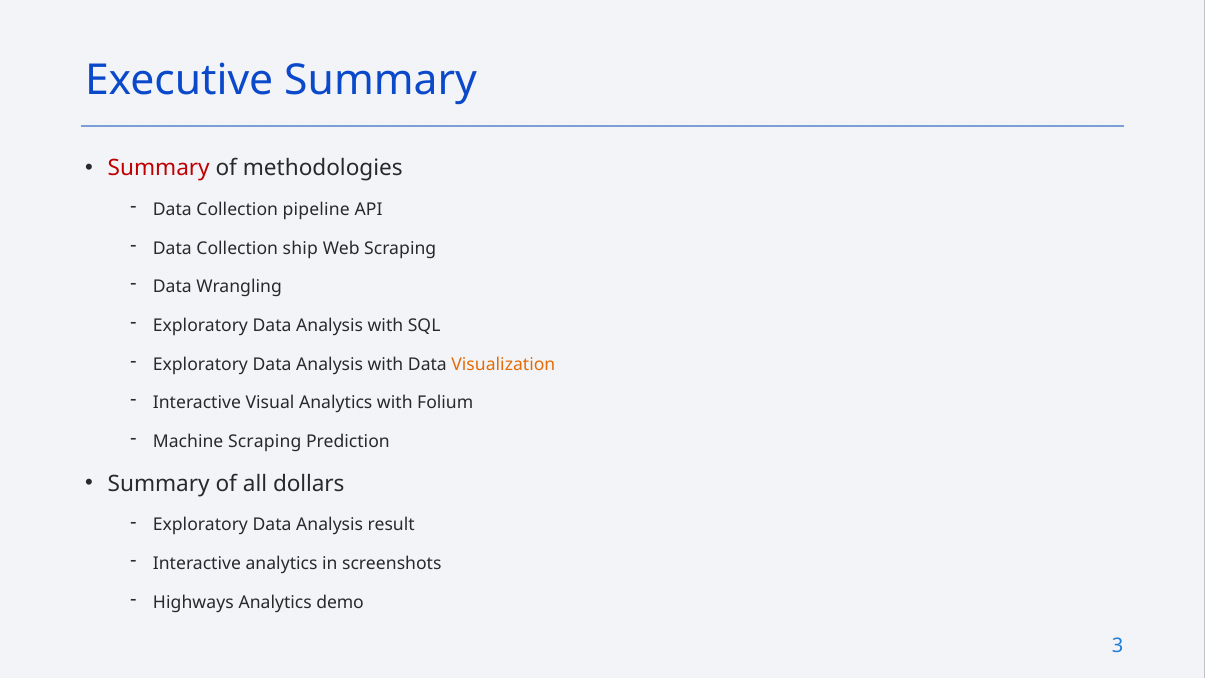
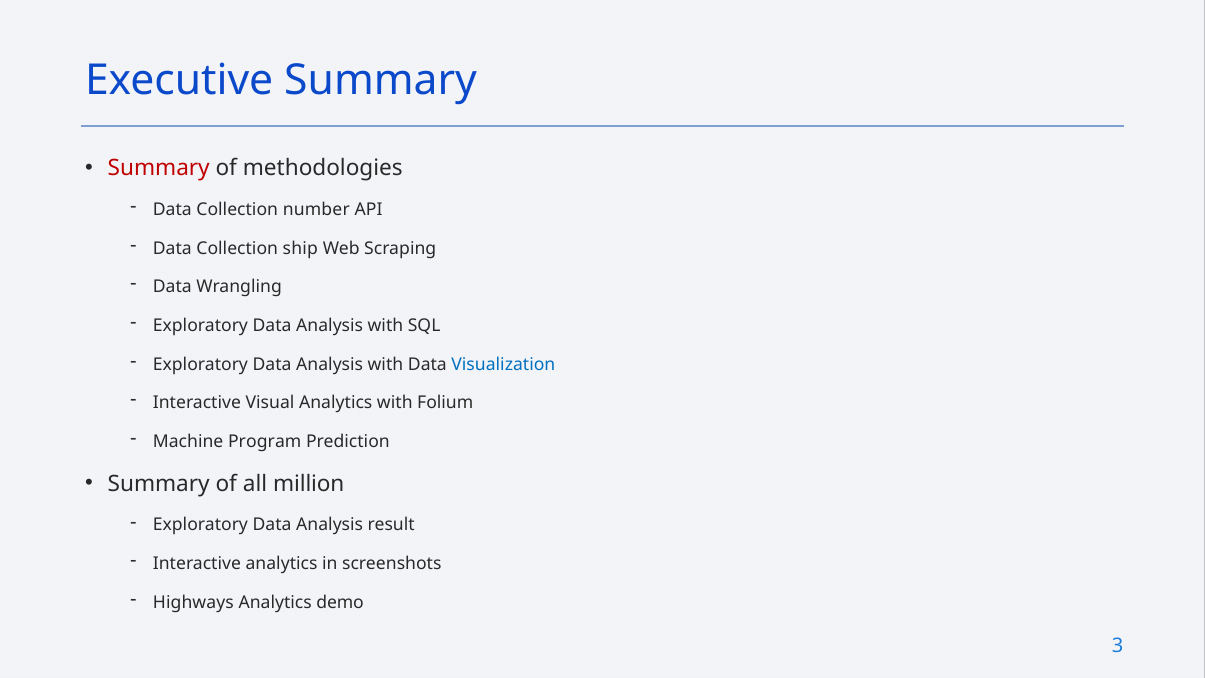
pipeline: pipeline -> number
Visualization colour: orange -> blue
Machine Scraping: Scraping -> Program
dollars: dollars -> million
